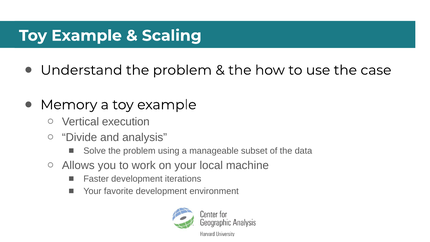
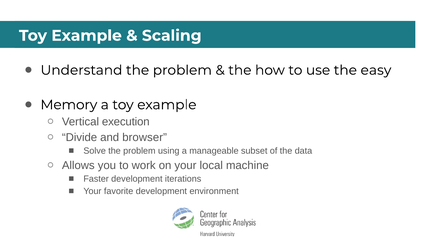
case: case -> easy
analysis: analysis -> browser
